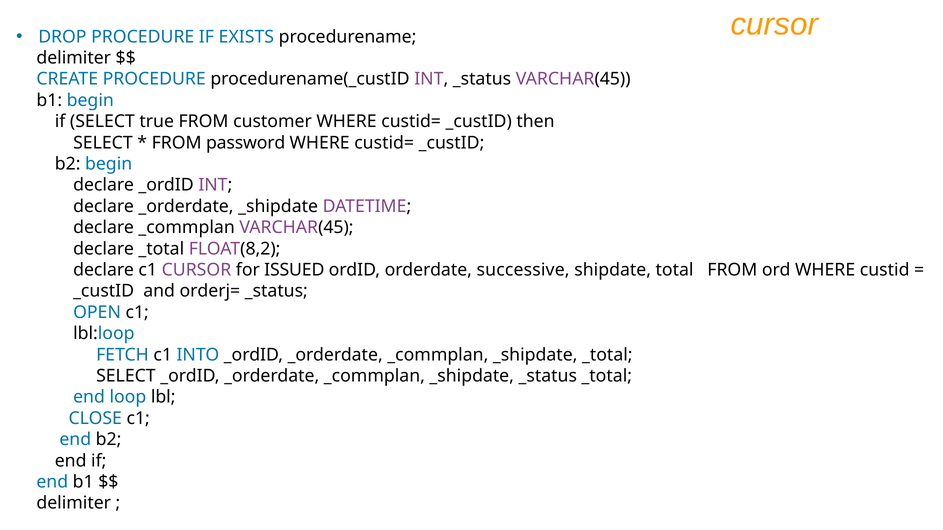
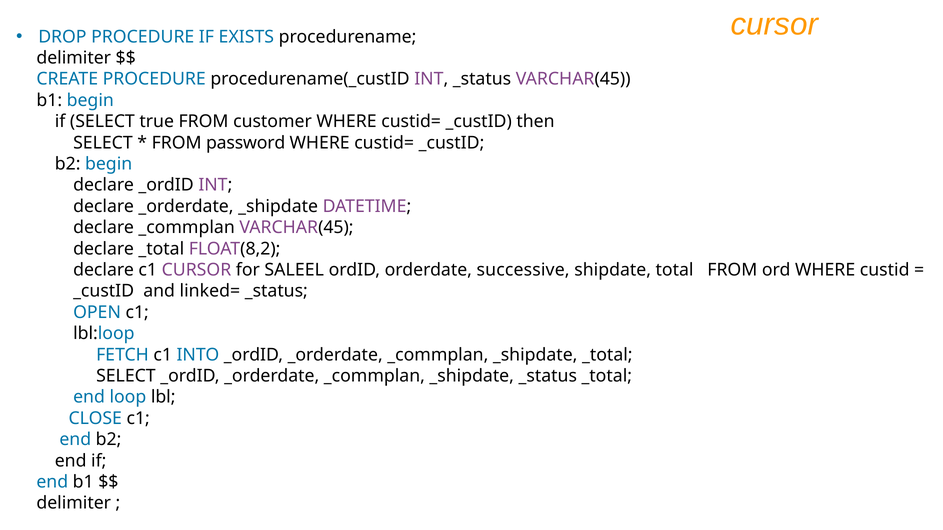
ISSUED: ISSUED -> SALEEL
orderj=: orderj= -> linked=
